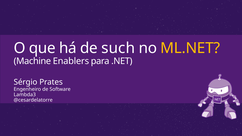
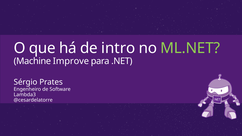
such: such -> intro
ML.NET colour: yellow -> light green
Enablers: Enablers -> Improve
